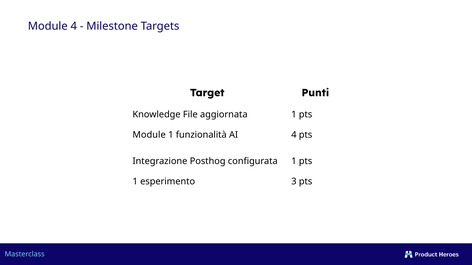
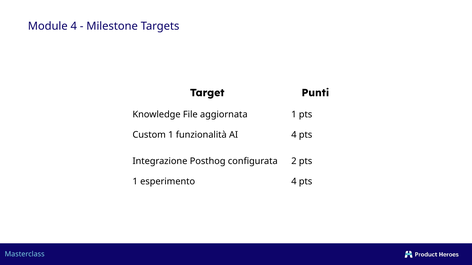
Module at (149, 135): Module -> Custom
configurata 1: 1 -> 2
esperimento 3: 3 -> 4
